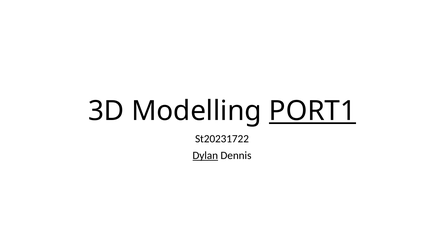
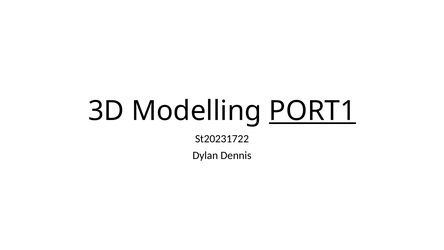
Dylan underline: present -> none
